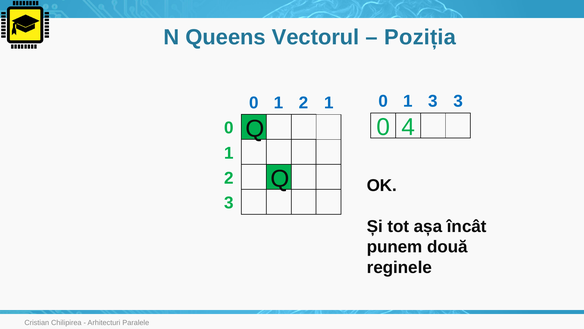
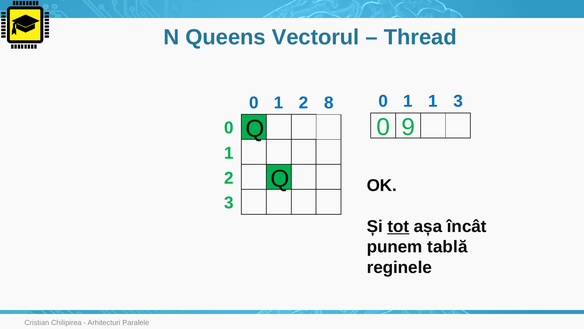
Poziția: Poziția -> Thread
1 3: 3 -> 1
2 1: 1 -> 8
4: 4 -> 9
tot underline: none -> present
două: două -> tablă
